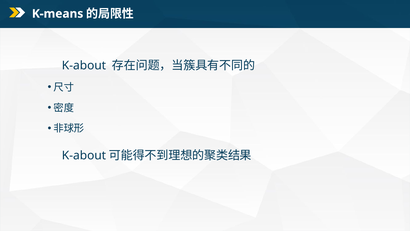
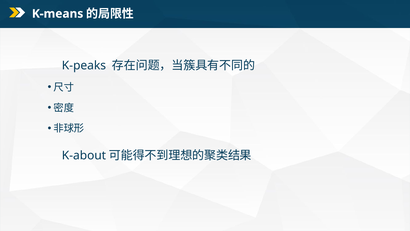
K-about at (84, 65): K-about -> K-peaks
